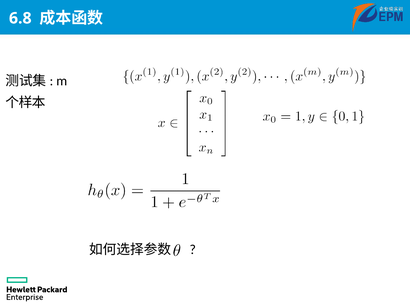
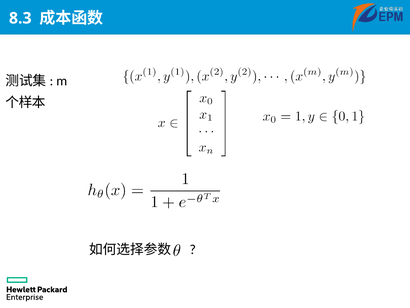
6.8: 6.8 -> 8.3
